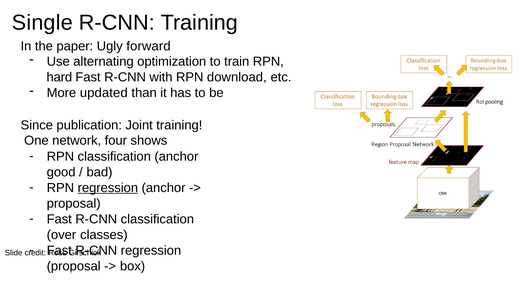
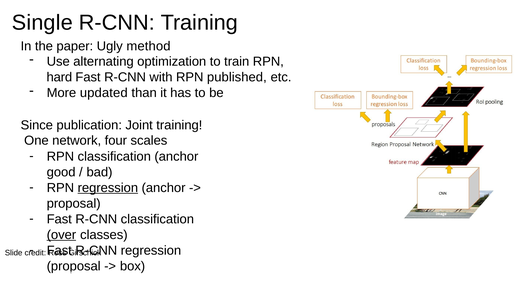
forward: forward -> method
download: download -> published
shows: shows -> scales
over underline: none -> present
